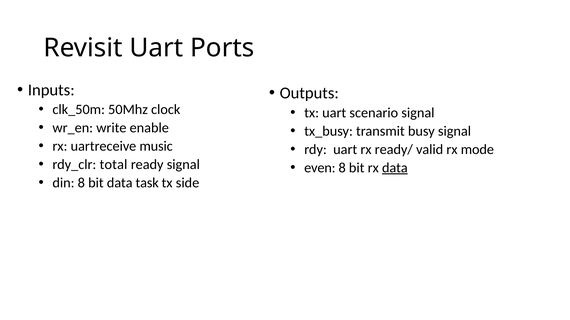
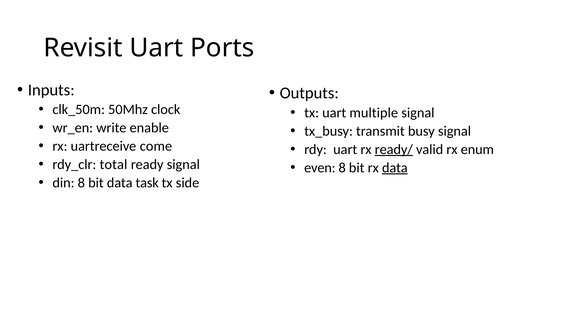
scenario: scenario -> multiple
music: music -> come
ready/ underline: none -> present
mode: mode -> enum
